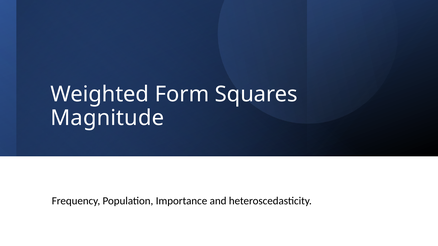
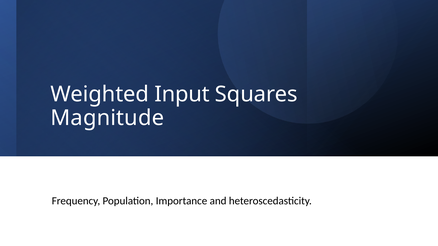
Form: Form -> Input
